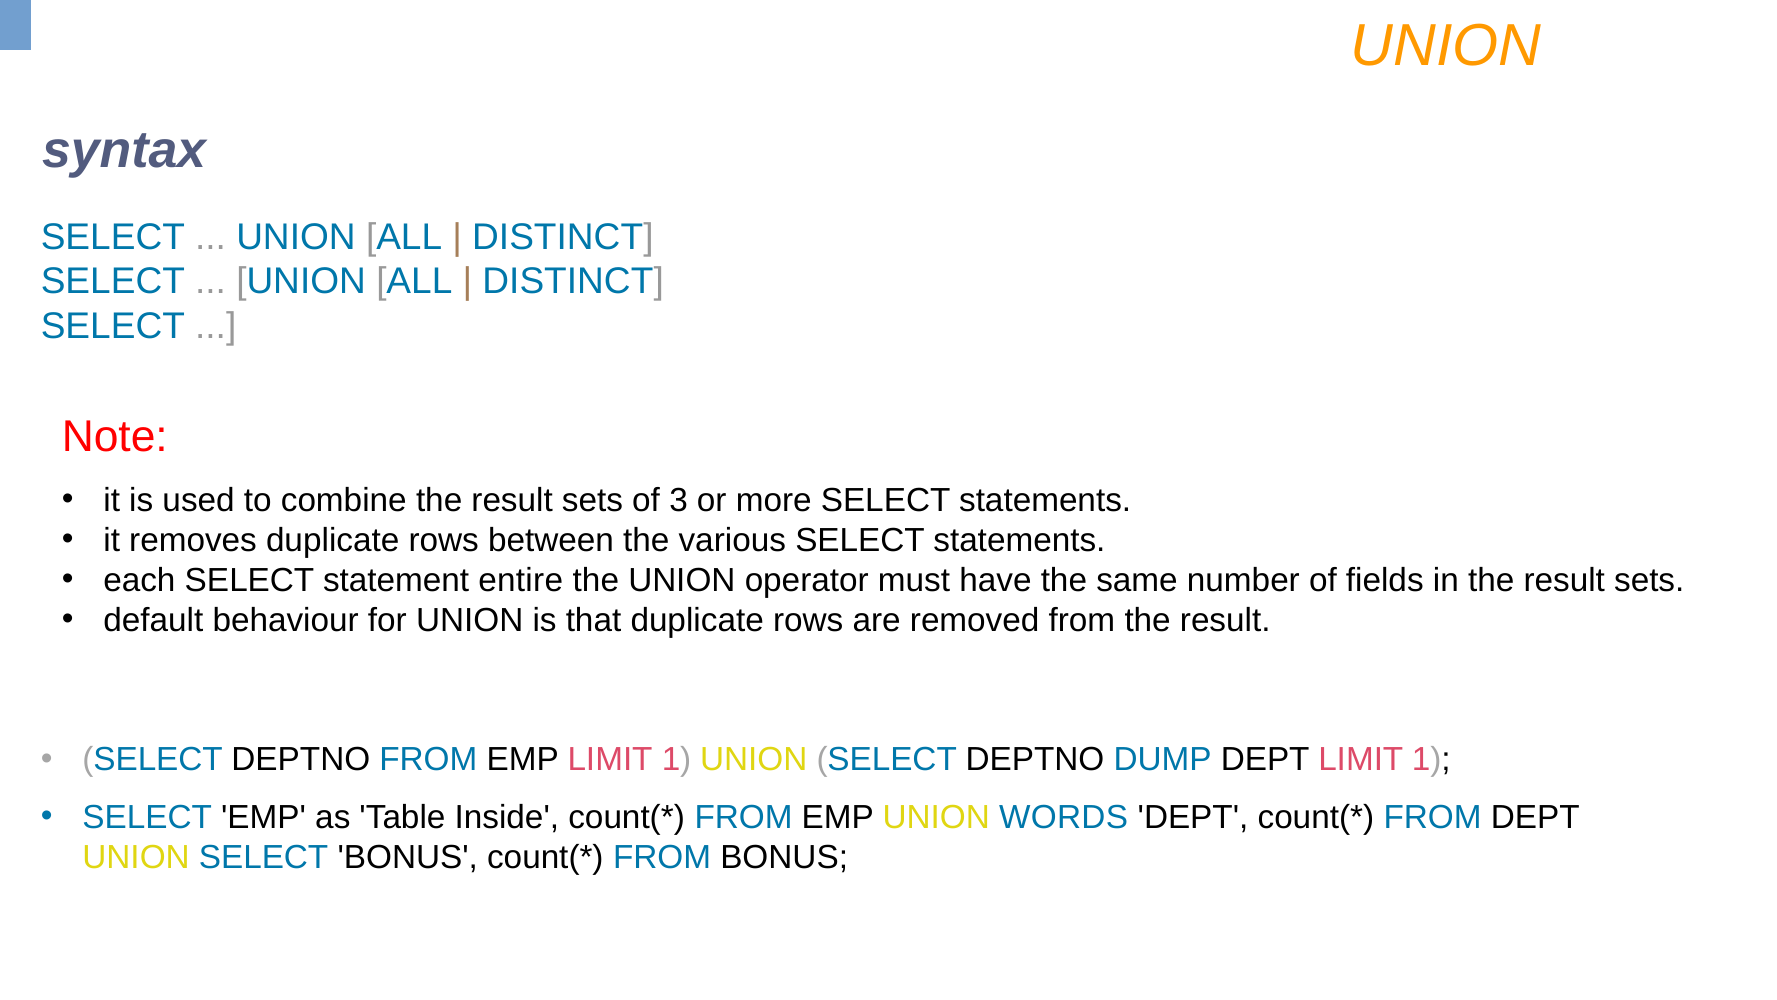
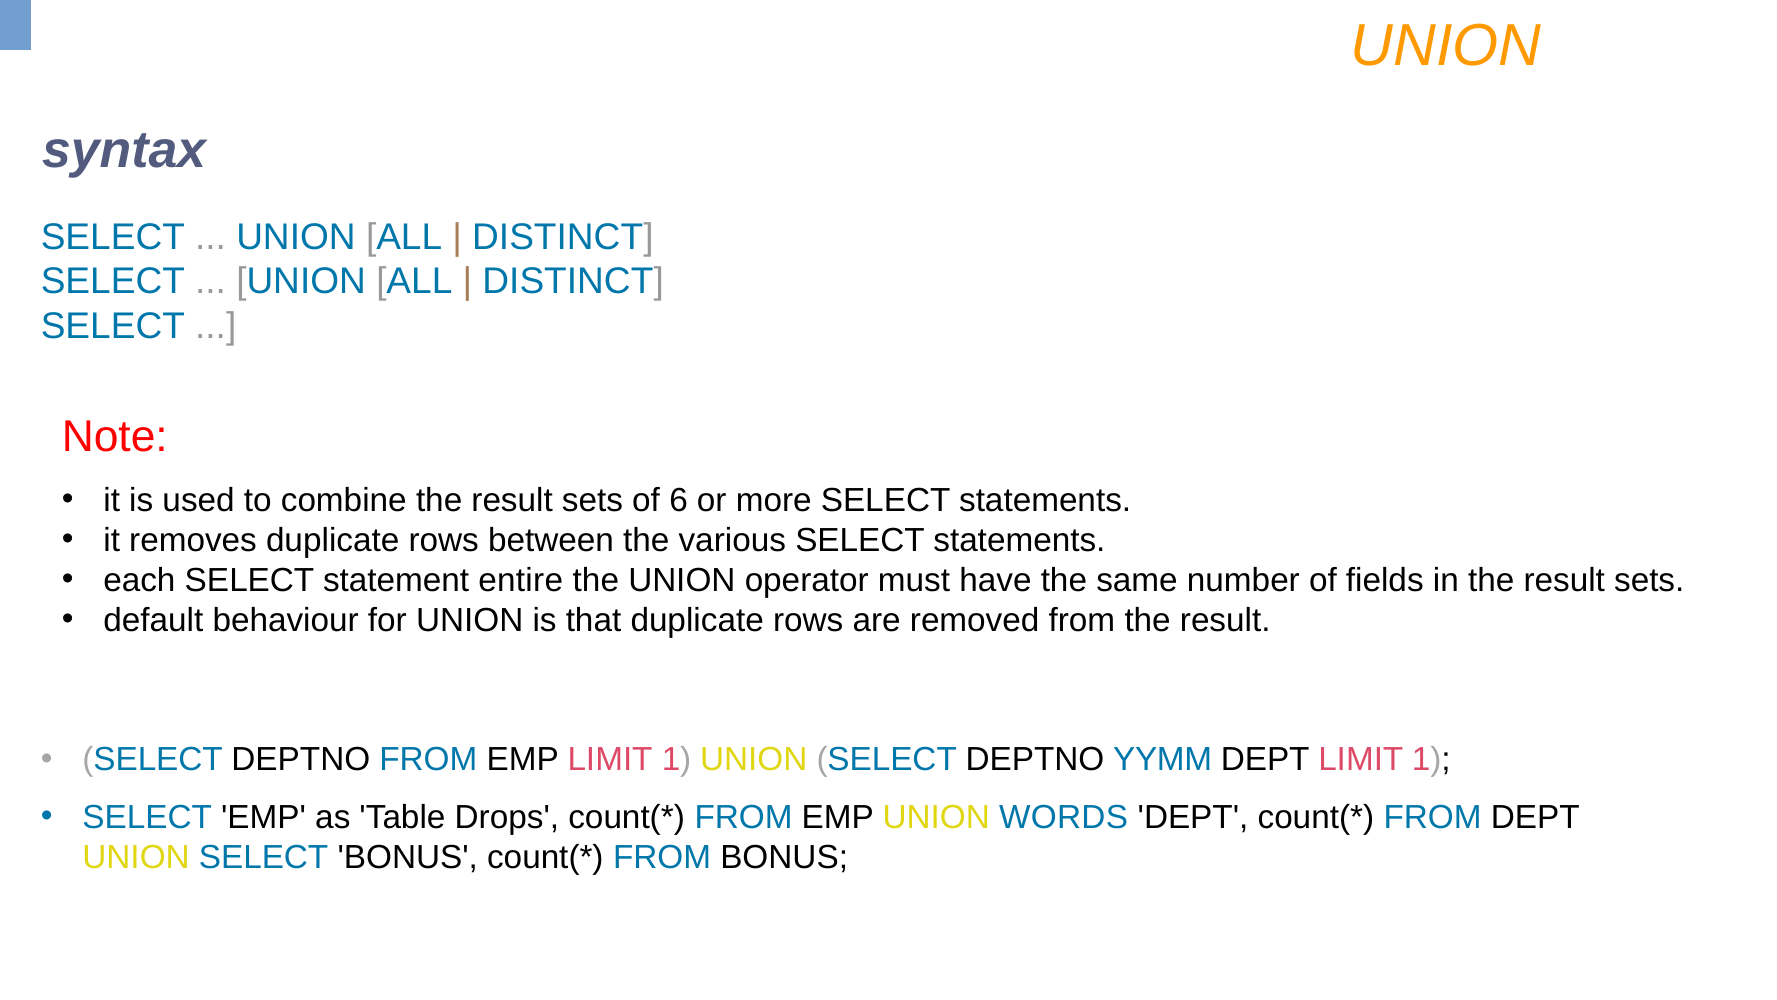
3: 3 -> 6
DUMP: DUMP -> YYMM
Inside: Inside -> Drops
